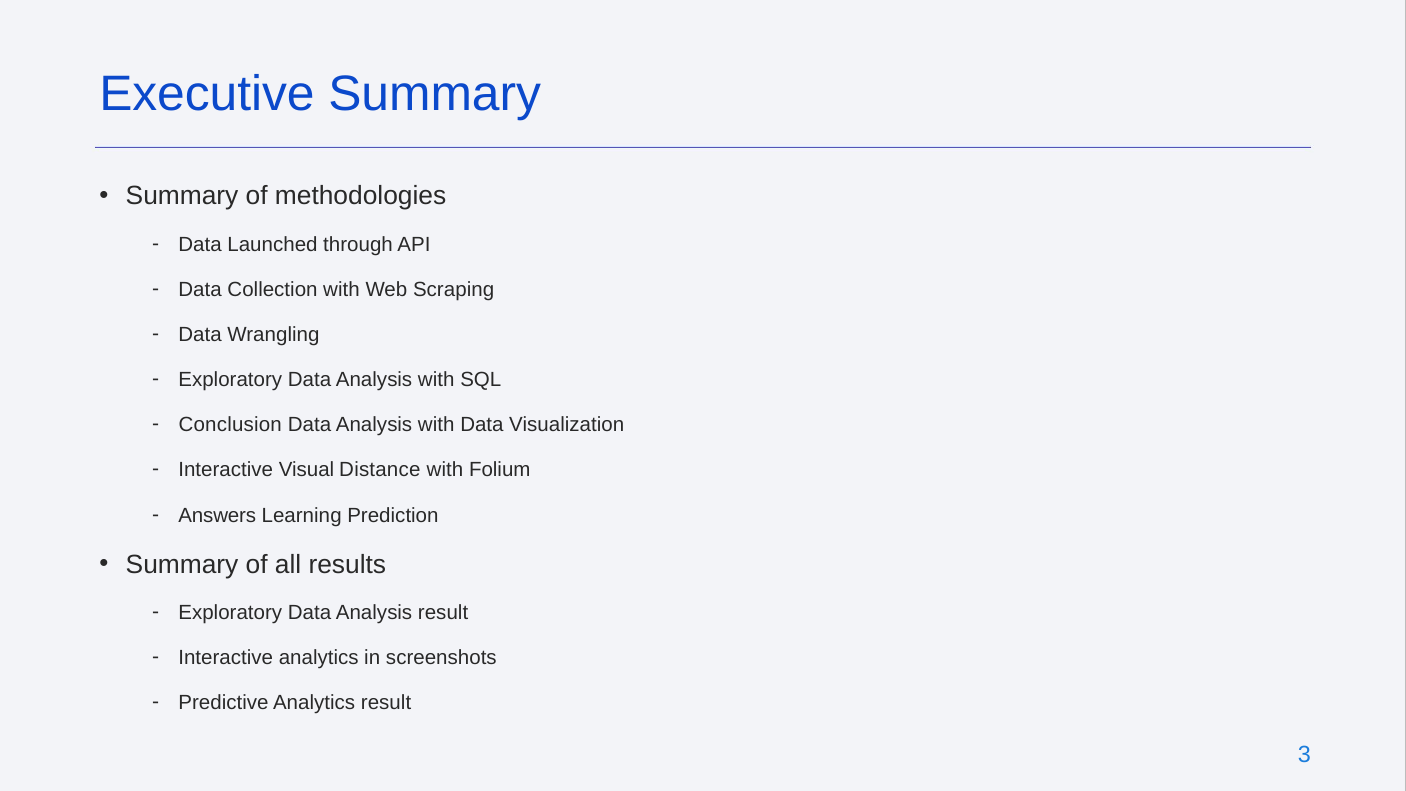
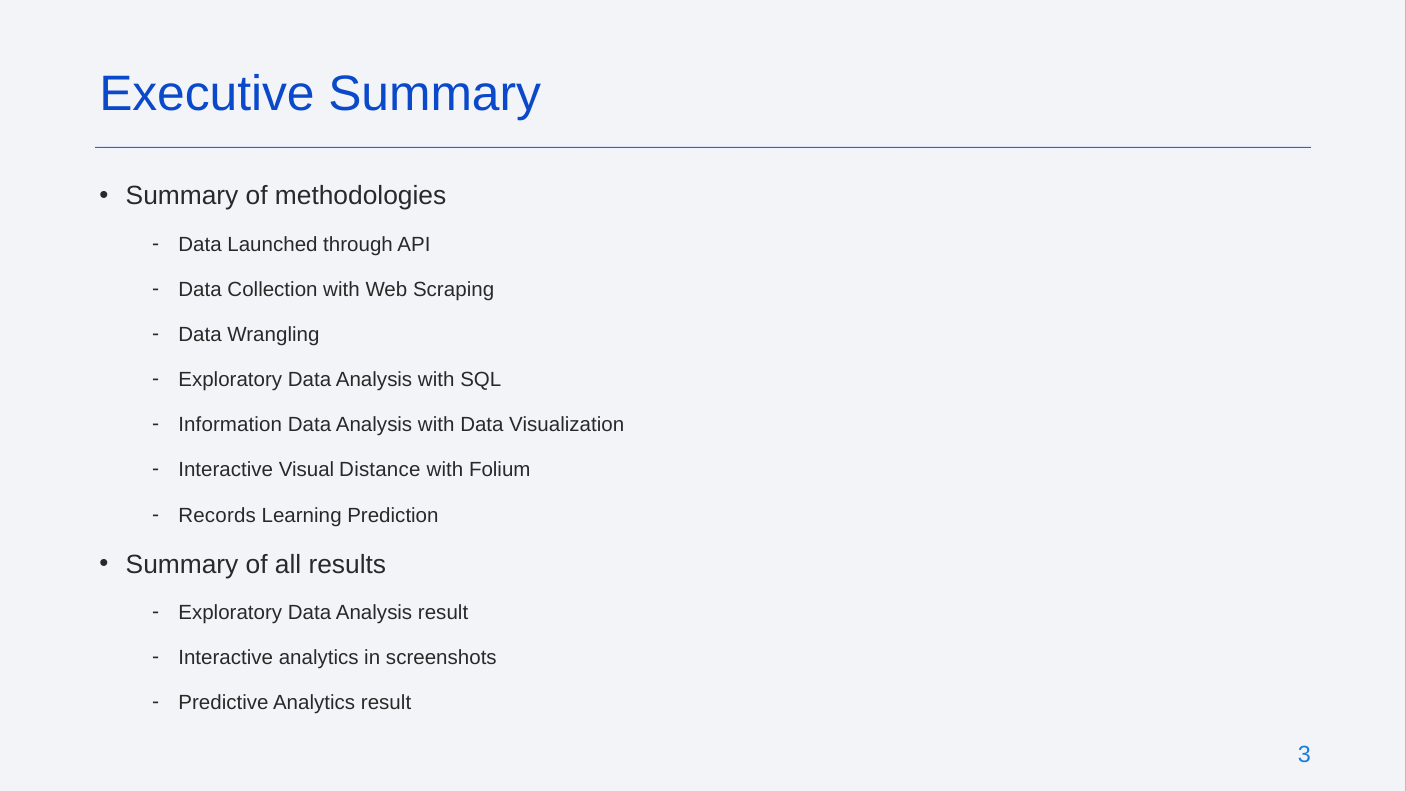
Conclusion: Conclusion -> Information
Answers: Answers -> Records
